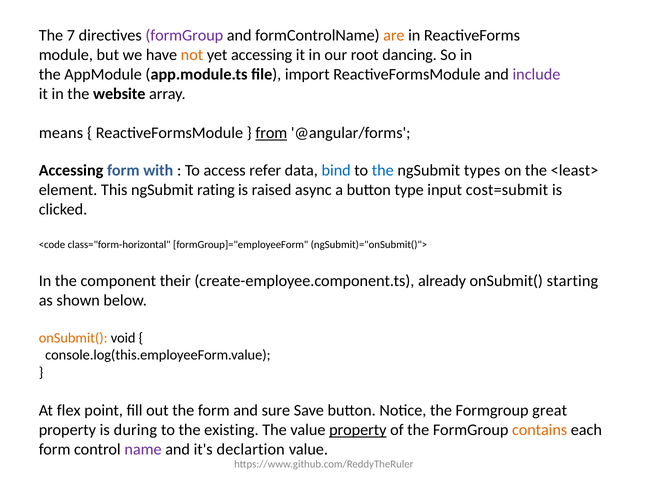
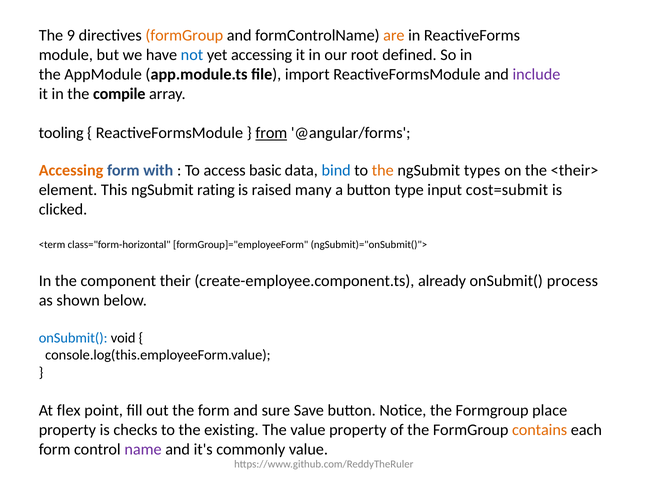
7: 7 -> 9
formGroup at (184, 36) colour: purple -> orange
not colour: orange -> blue
dancing: dancing -> defined
website: website -> compile
means: means -> tooling
Accessing at (71, 171) colour: black -> orange
refer: refer -> basic
the at (383, 171) colour: blue -> orange
<least>: <least> -> <their>
async: async -> many
<code: <code -> <term
starting: starting -> process
onSubmit( at (73, 338) colour: orange -> blue
great: great -> place
during: during -> checks
property at (358, 430) underline: present -> none
declartion: declartion -> commonly
